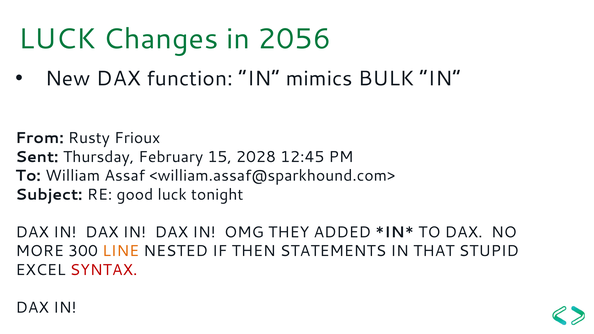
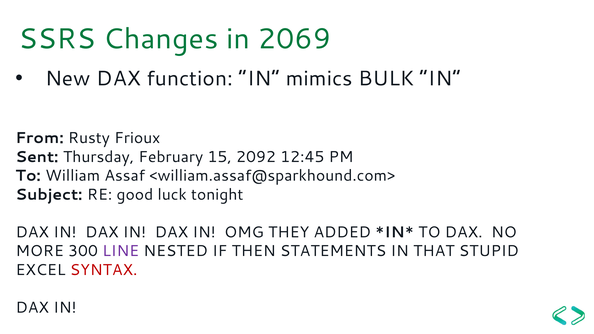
LUCK at (57, 39): LUCK -> SSRS
2056: 2056 -> 2069
2028: 2028 -> 2092
LINE colour: orange -> purple
